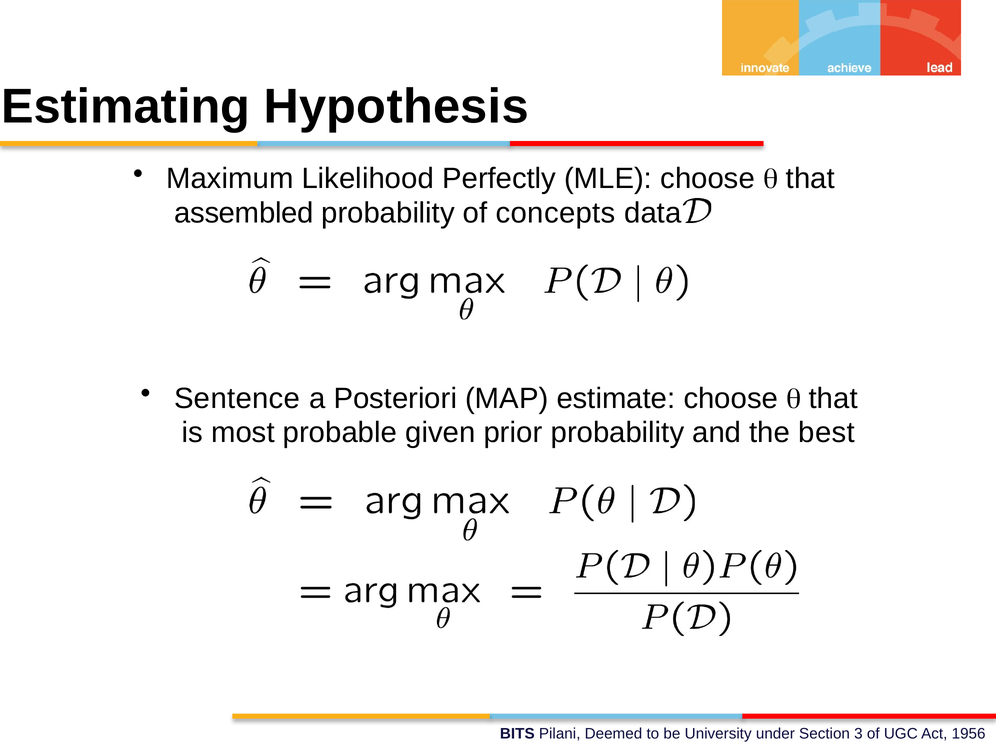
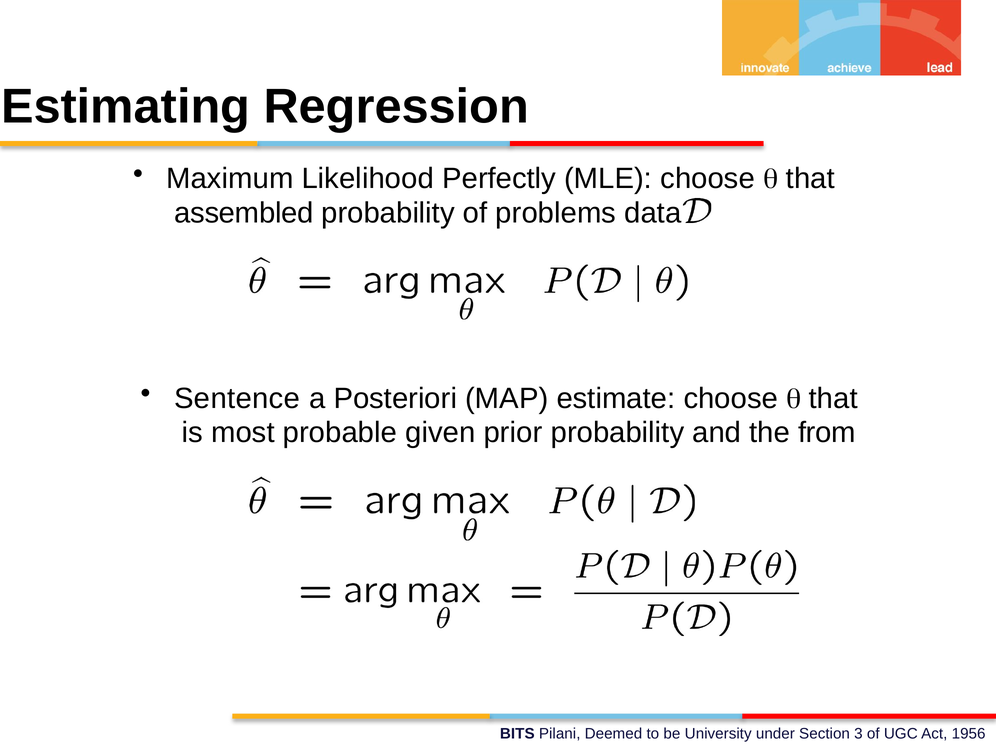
Hypothesis: Hypothesis -> Regression
concepts: concepts -> problems
best: best -> from
